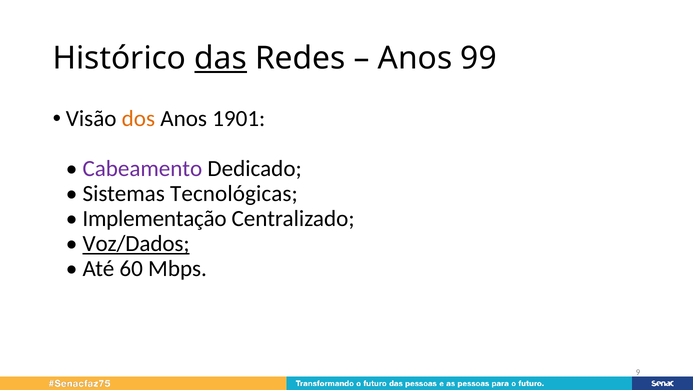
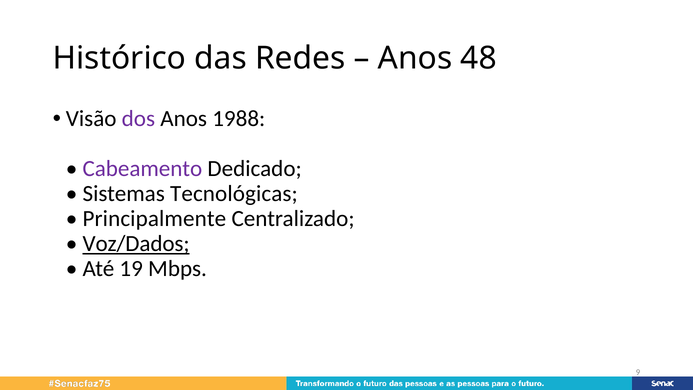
das underline: present -> none
99: 99 -> 48
dos colour: orange -> purple
1901: 1901 -> 1988
Implementação: Implementação -> Principalmente
60: 60 -> 19
